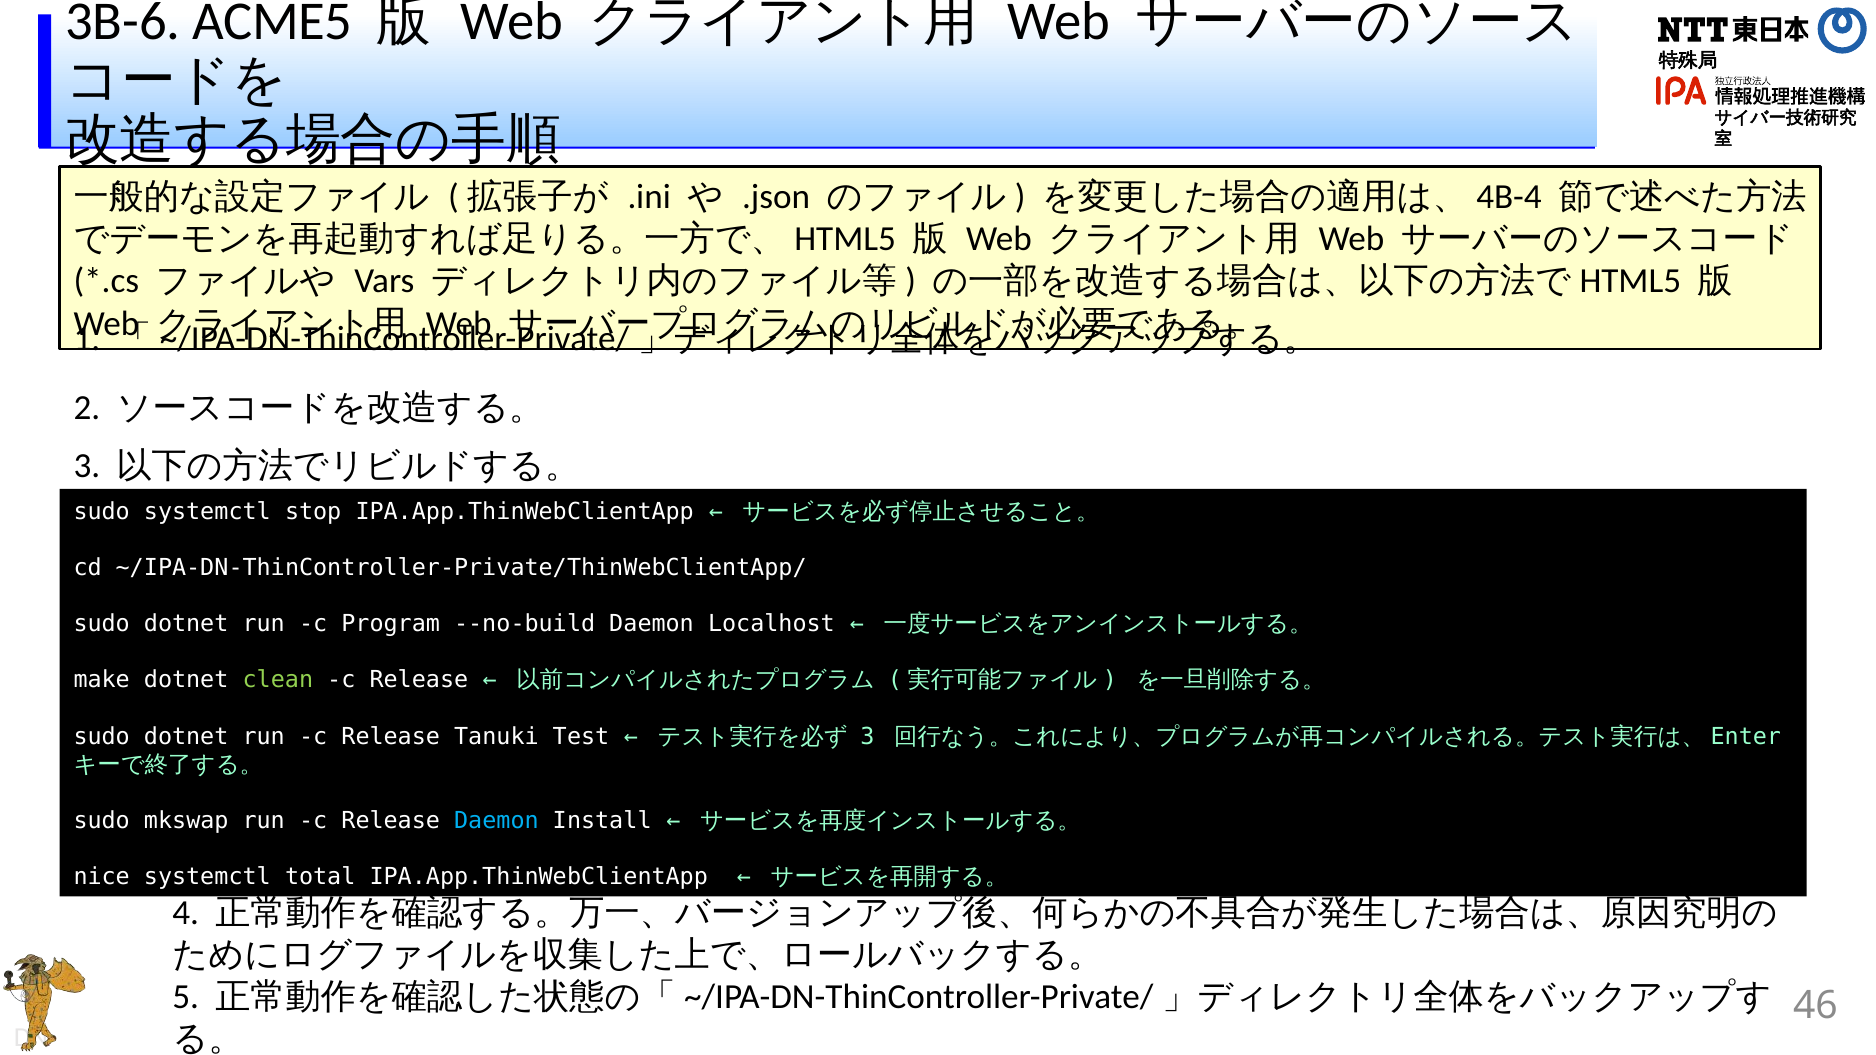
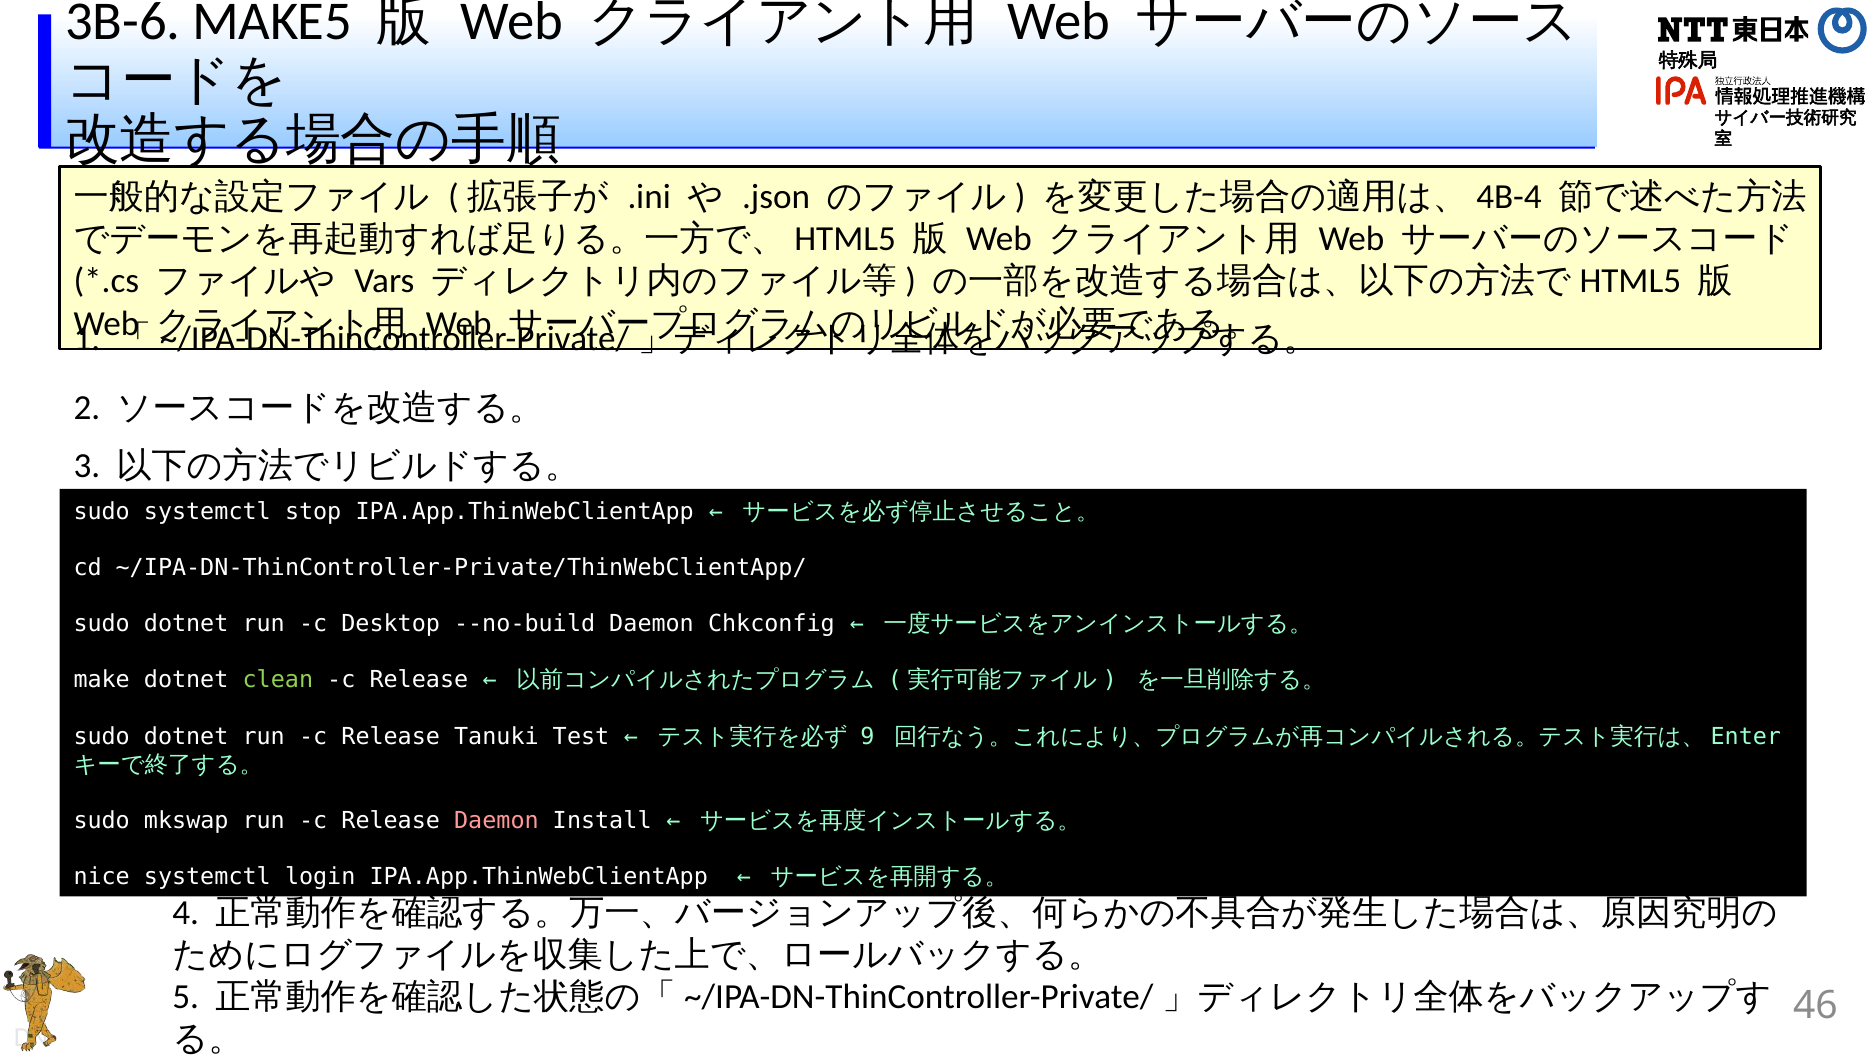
ACME5: ACME5 -> MAKE5
Program: Program -> Desktop
Localhost: Localhost -> Chkconfig
3 at (867, 737): 3 -> 9
Daemon at (496, 821) colour: light blue -> pink
total: total -> login
